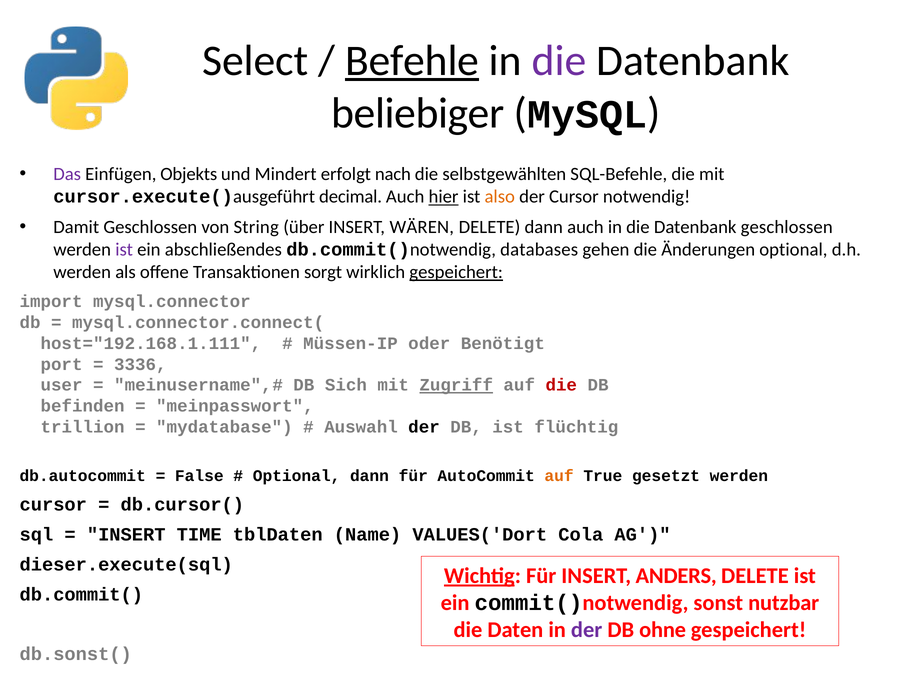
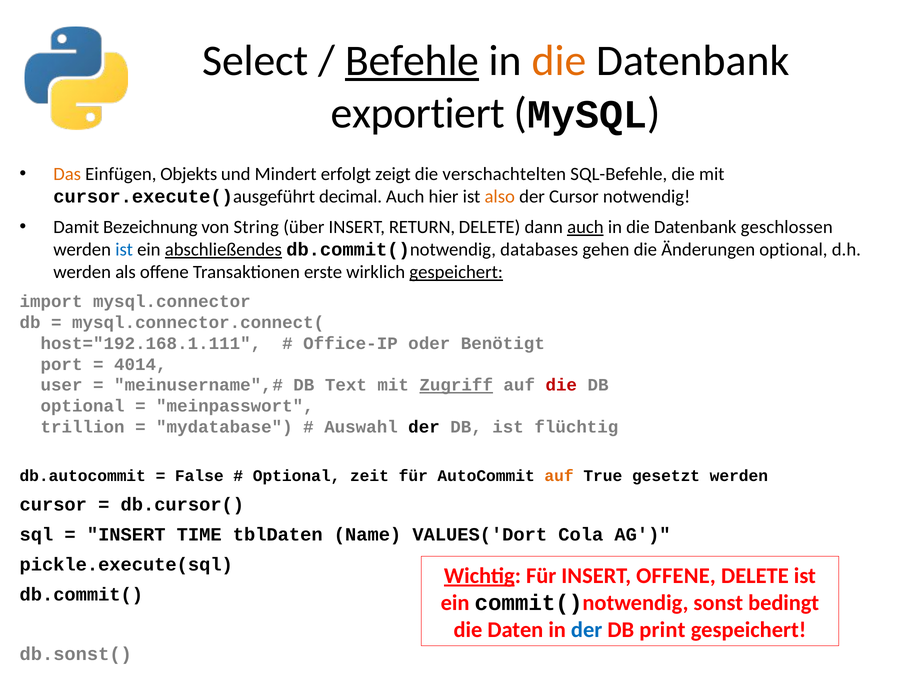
die at (559, 61) colour: purple -> orange
beliebiger: beliebiger -> exportiert
Das colour: purple -> orange
nach: nach -> zeigt
selbstgewählten: selbstgewählten -> verschachtelten
hier underline: present -> none
Damit Geschlossen: Geschlossen -> Bezeichnung
WÄREN: WÄREN -> RETURN
auch at (585, 227) underline: none -> present
ist at (124, 250) colour: purple -> blue
abschließendes underline: none -> present
sorgt: sorgt -> erste
Müssen-IP: Müssen-IP -> Office-IP
3336: 3336 -> 4014
Sich: Sich -> Text
befinden at (83, 406): befinden -> optional
Optional dann: dann -> zeit
dieser.execute(sql: dieser.execute(sql -> pickle.execute(sql
INSERT ANDERS: ANDERS -> OFFENE
nutzbar: nutzbar -> bedingt
der at (587, 630) colour: purple -> blue
ohne: ohne -> print
